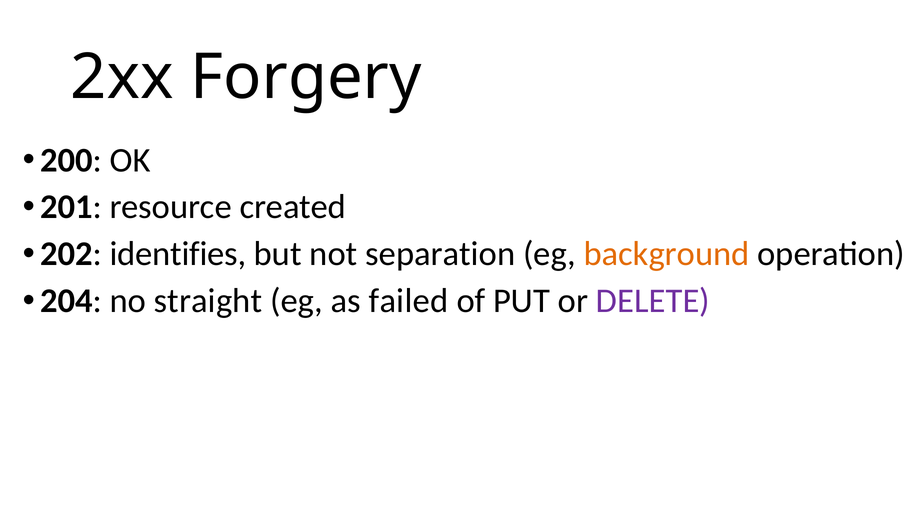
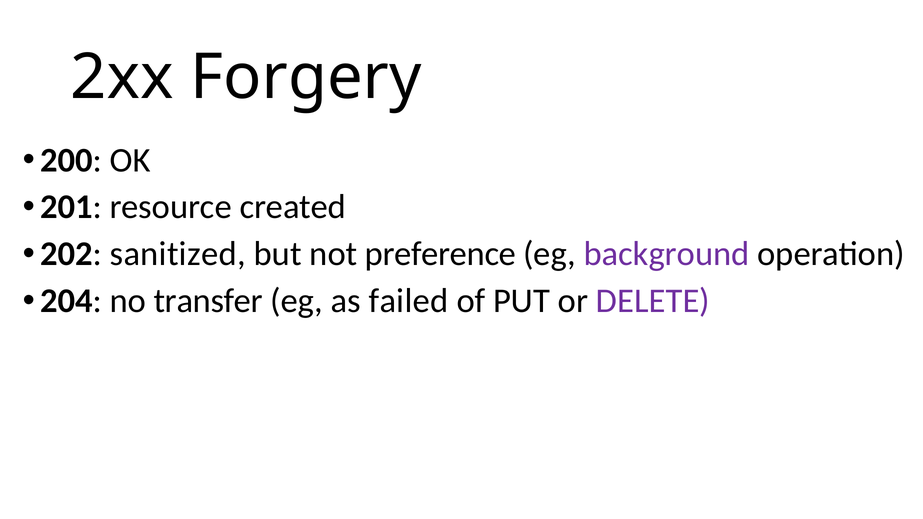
identifies: identifies -> sanitized
separation: separation -> preference
background colour: orange -> purple
straight: straight -> transfer
